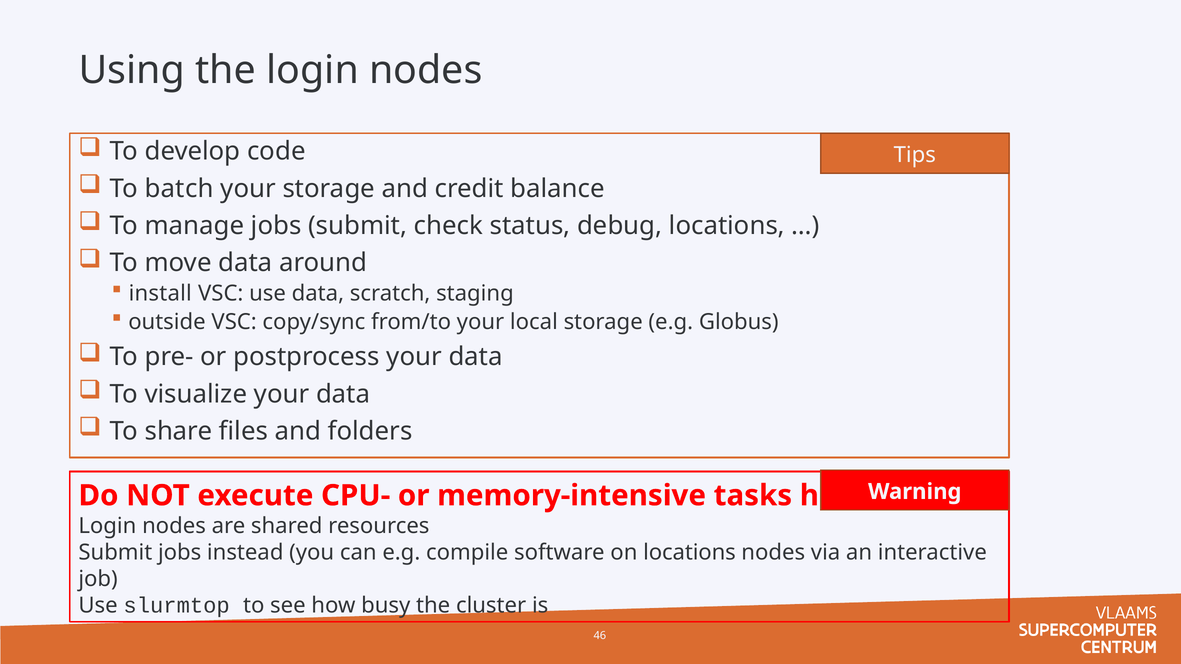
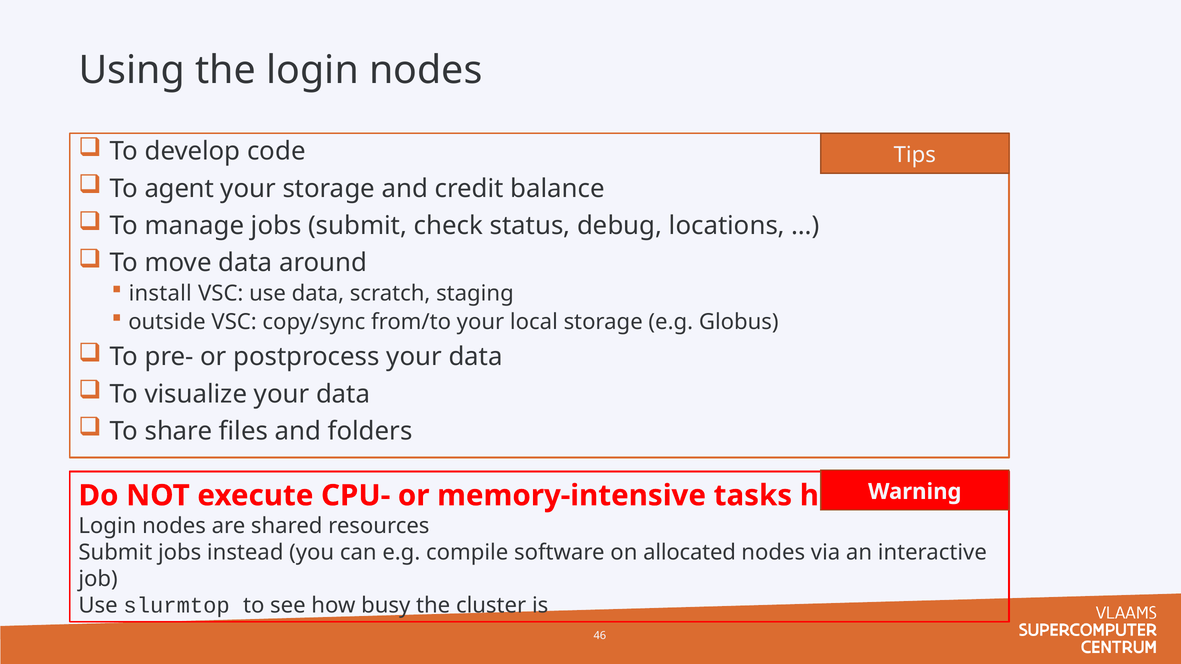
batch: batch -> agent
on locations: locations -> allocated
